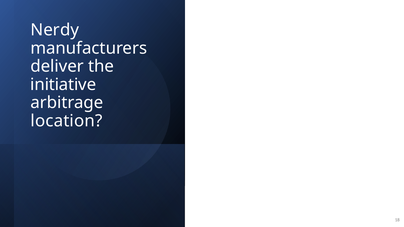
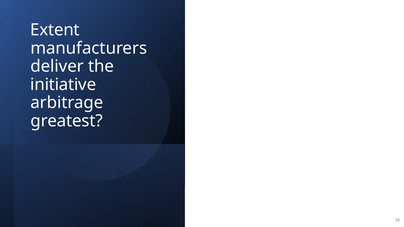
Nerdy: Nerdy -> Extent
location: location -> greatest
